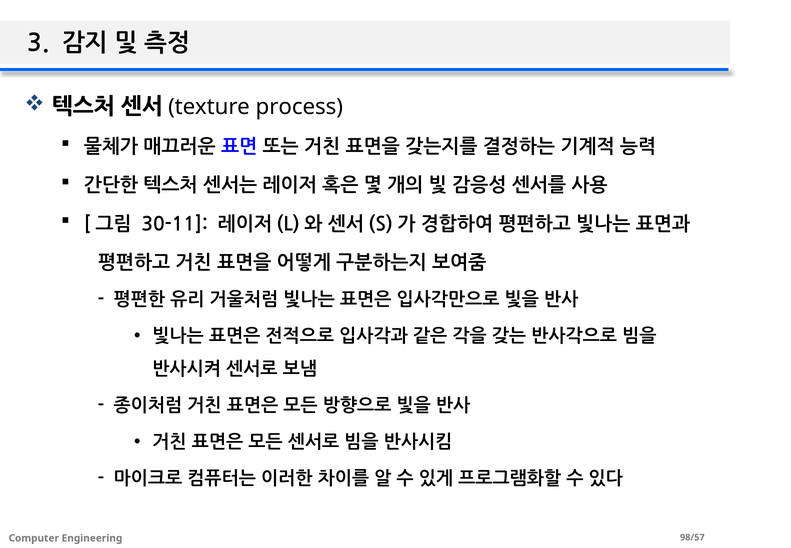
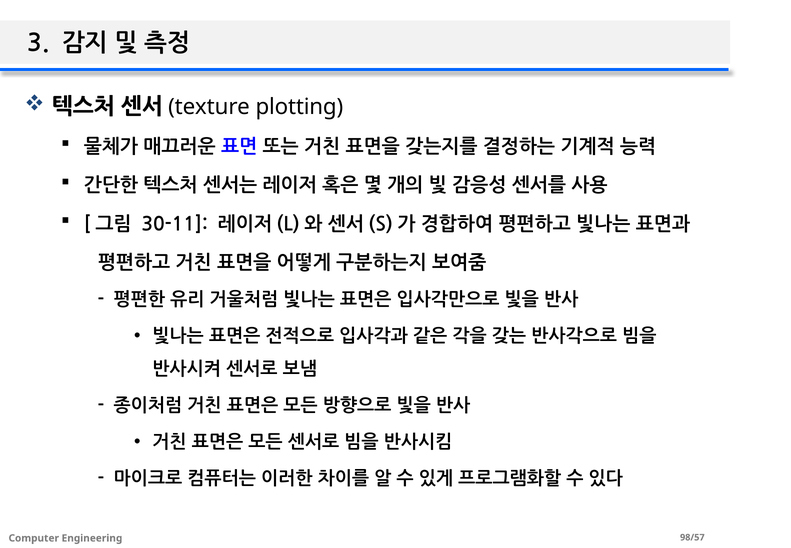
process: process -> plotting
